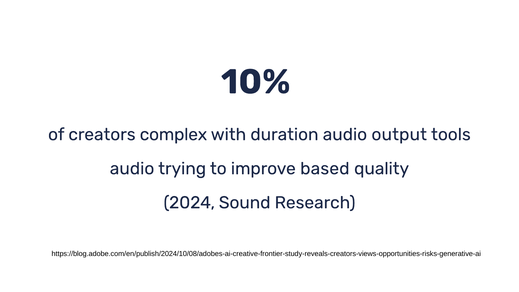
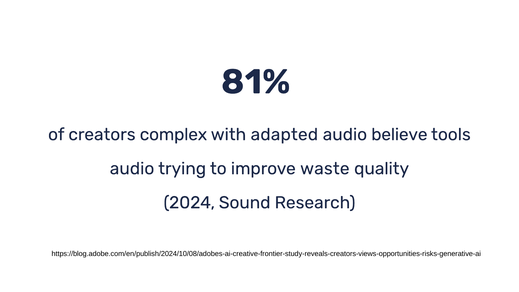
10%: 10% -> 81%
duration: duration -> adapted
output: output -> believe
based: based -> waste
